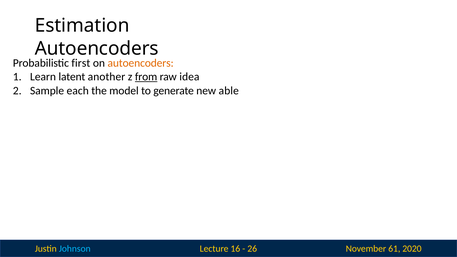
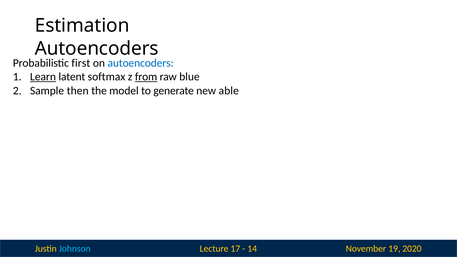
autoencoders at (141, 63) colour: orange -> blue
Learn underline: none -> present
another: another -> softmax
idea: idea -> blue
each: each -> then
16: 16 -> 17
26: 26 -> 14
61: 61 -> 19
